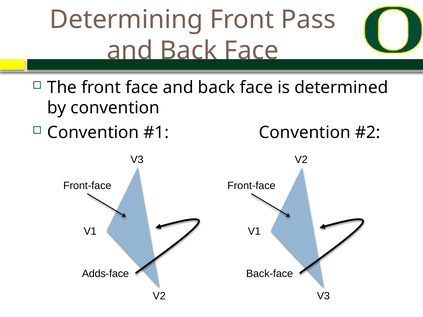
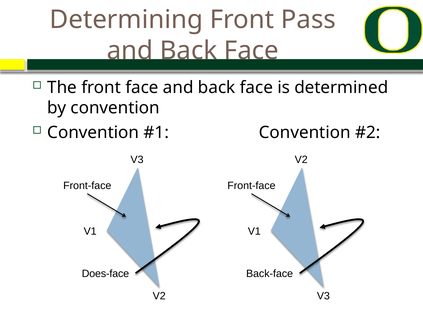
Adds-face: Adds-face -> Does-face
